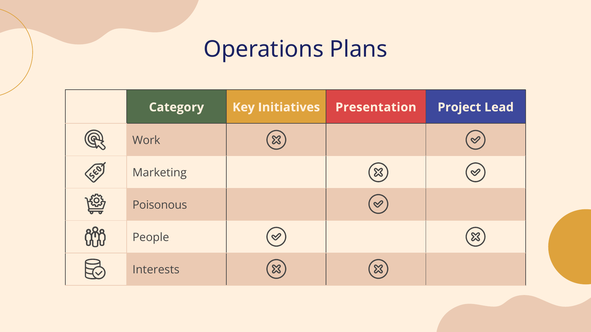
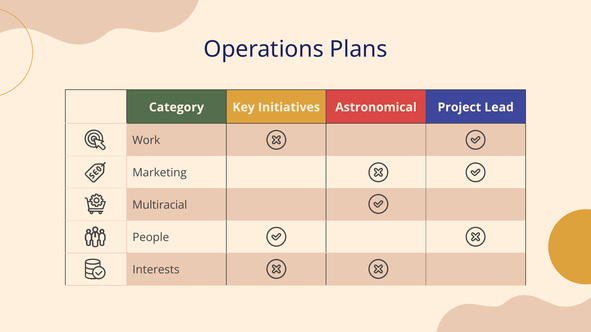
Presentation: Presentation -> Astronomical
Poisonous: Poisonous -> Multiracial
